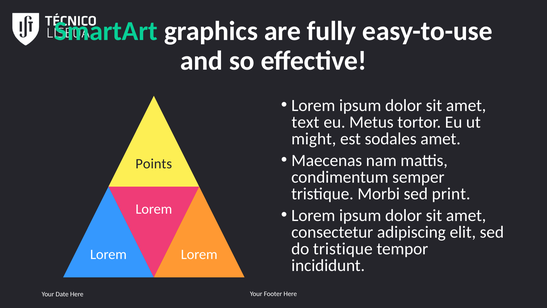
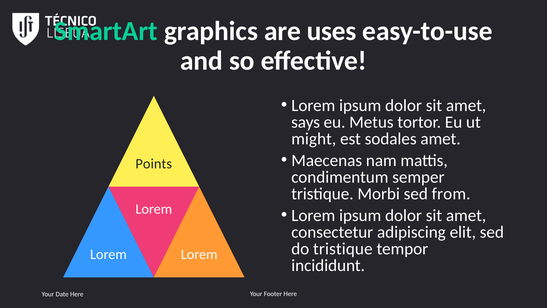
fully: fully -> uses
text: text -> says
print: print -> from
